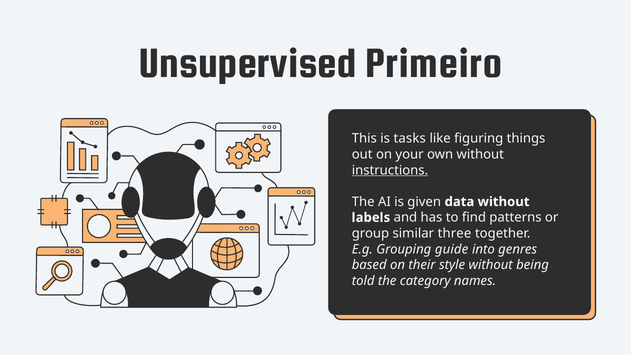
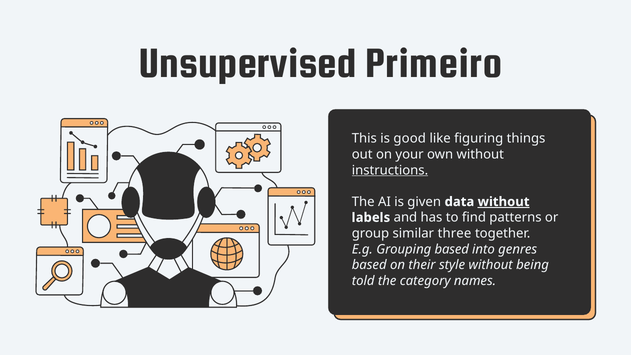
tasks: tasks -> good
without at (504, 202) underline: none -> present
Grouping guide: guide -> based
